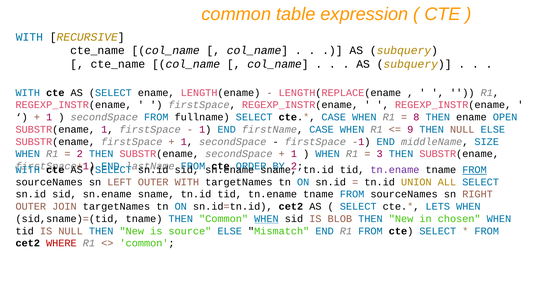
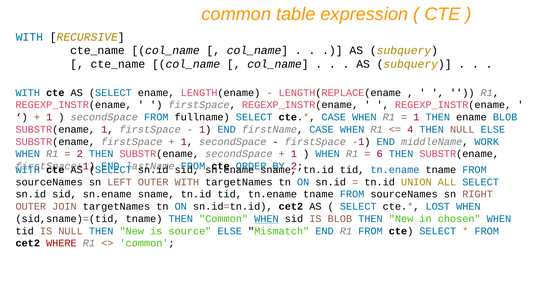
8 at (416, 117): 8 -> 1
ename OPEN: OPEN -> BLOB
9: 9 -> 4
SIZE: SIZE -> WORK
3: 3 -> 6
tn.ename at (395, 170) colour: purple -> blue
FROM at (474, 170) underline: present -> none
LETS: LETS -> LOST
